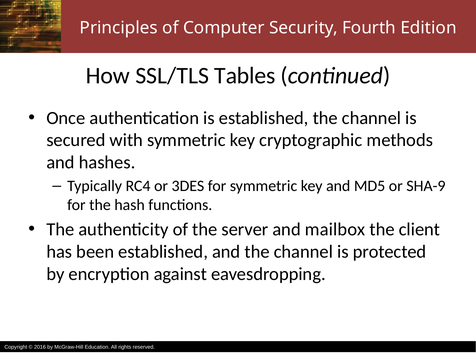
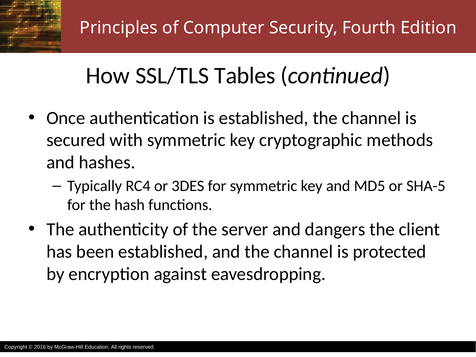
SHA-9: SHA-9 -> SHA-5
mailbox: mailbox -> dangers
